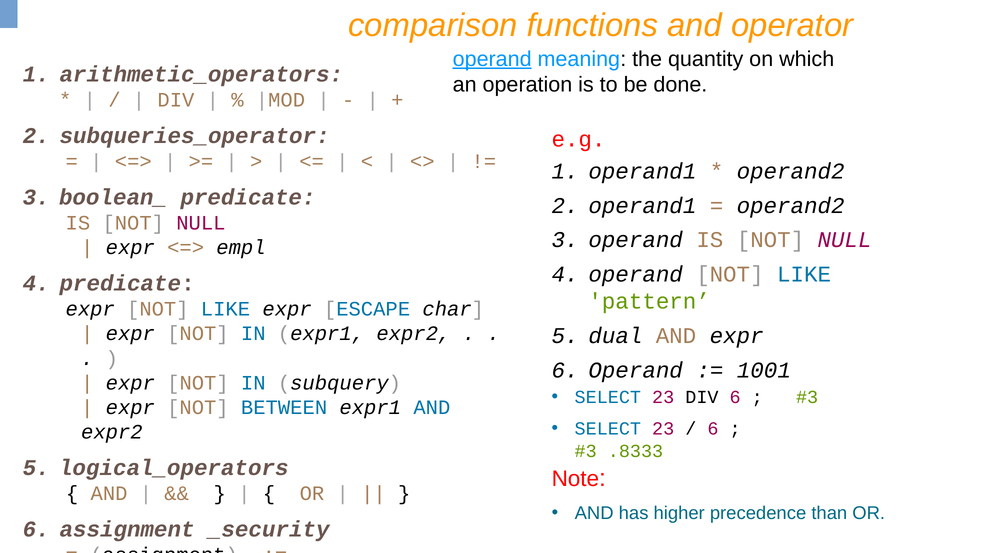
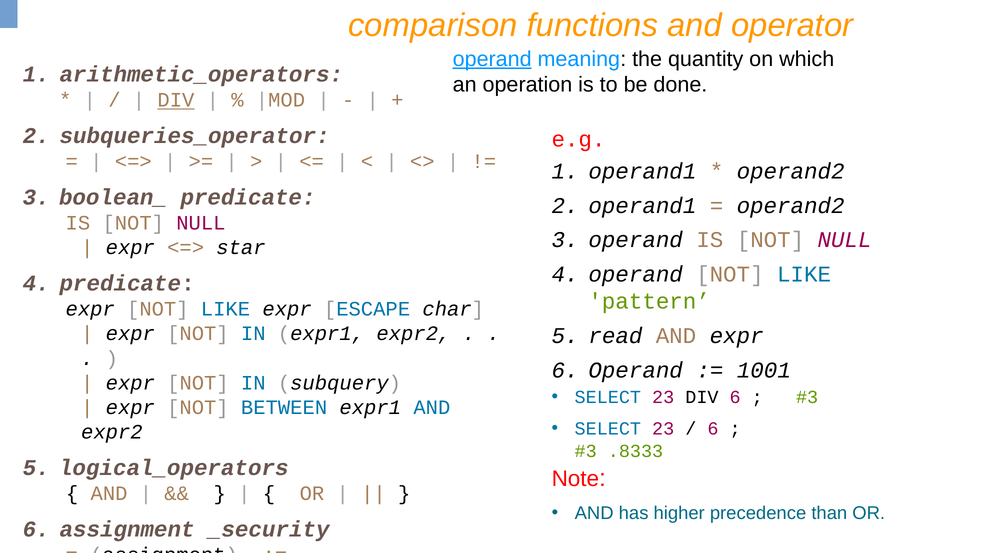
DIV at (176, 100) underline: none -> present
empl: empl -> star
dual: dual -> read
